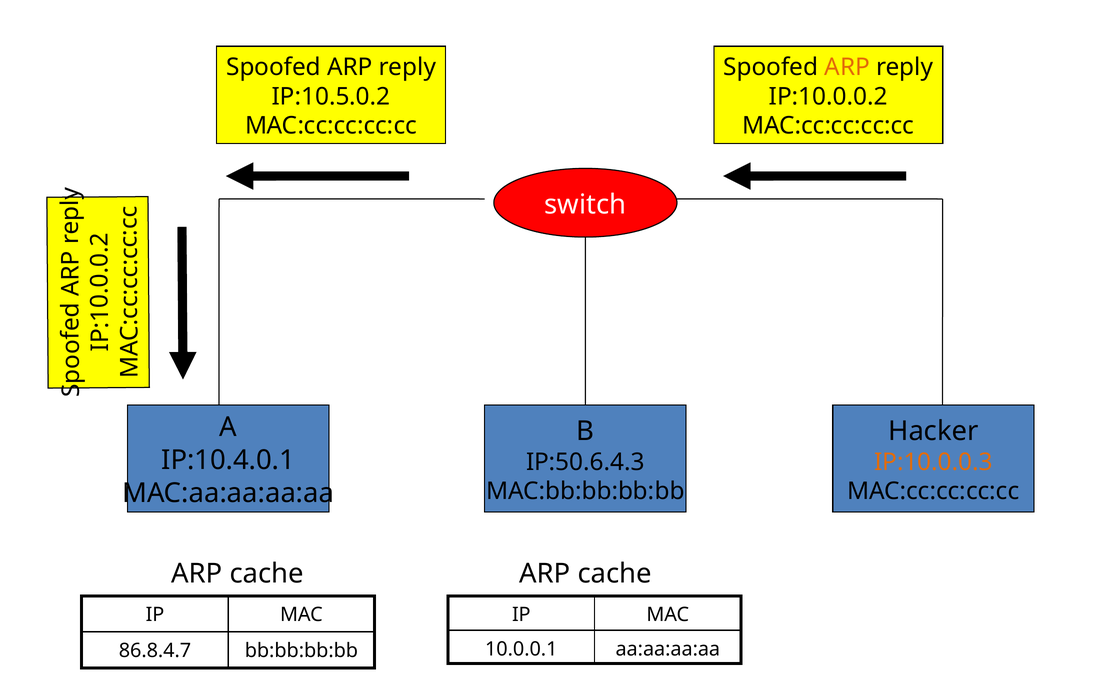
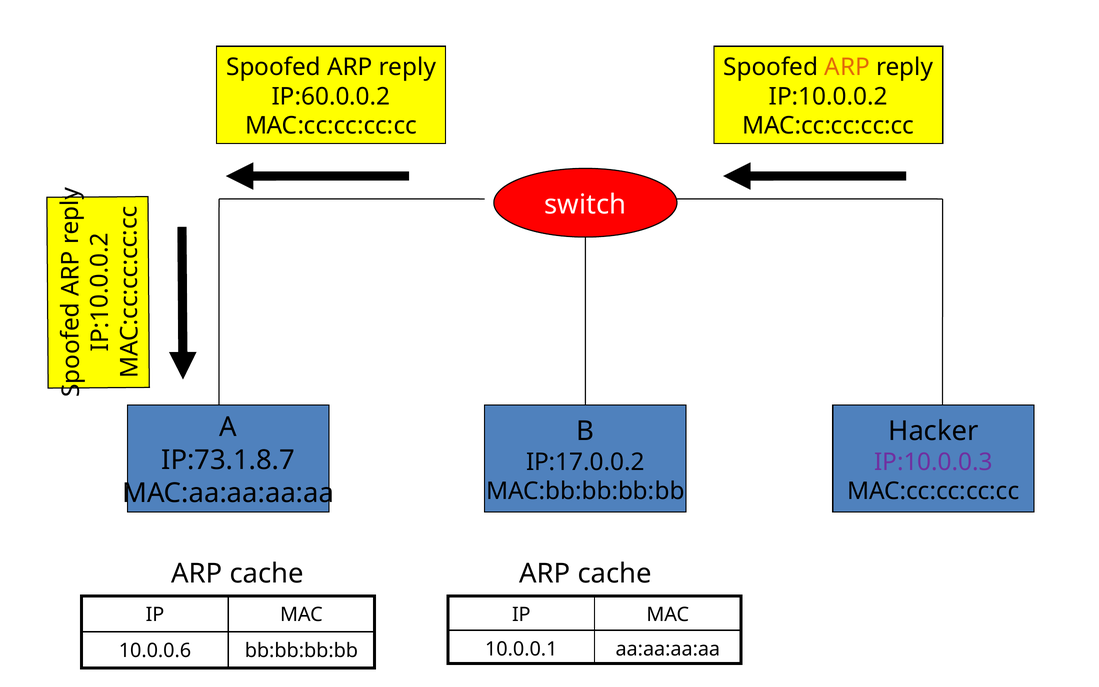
IP:10.5.0.2: IP:10.5.0.2 -> IP:60.0.0.2
IP:10.4.0.1: IP:10.4.0.1 -> IP:73.1.8.7
IP:50.6.4.3: IP:50.6.4.3 -> IP:17.0.0.2
IP:10.0.0.3 colour: orange -> purple
86.8.4.7: 86.8.4.7 -> 10.0.0.6
